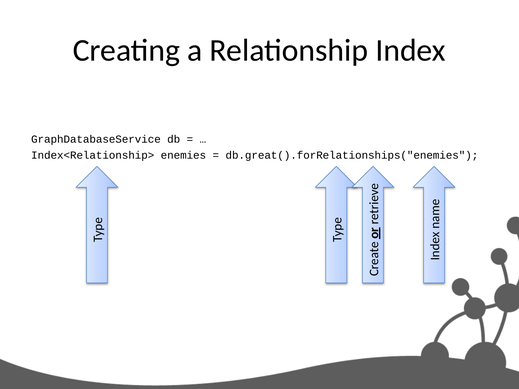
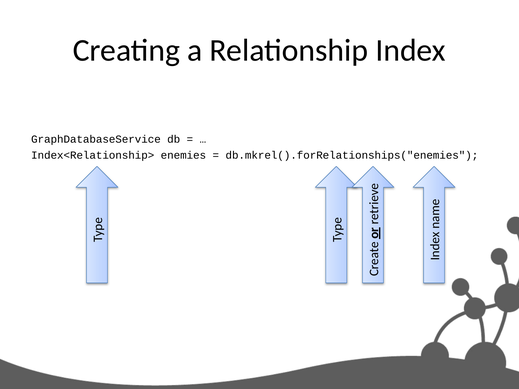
db.great().forRelationships("enemies: db.great().forRelationships("enemies -> db.mkrel().forRelationships("enemies
